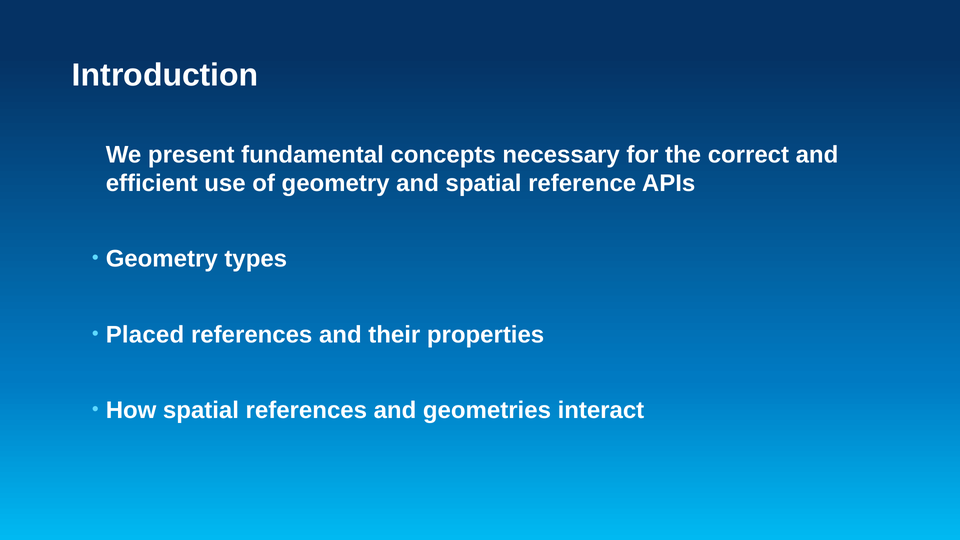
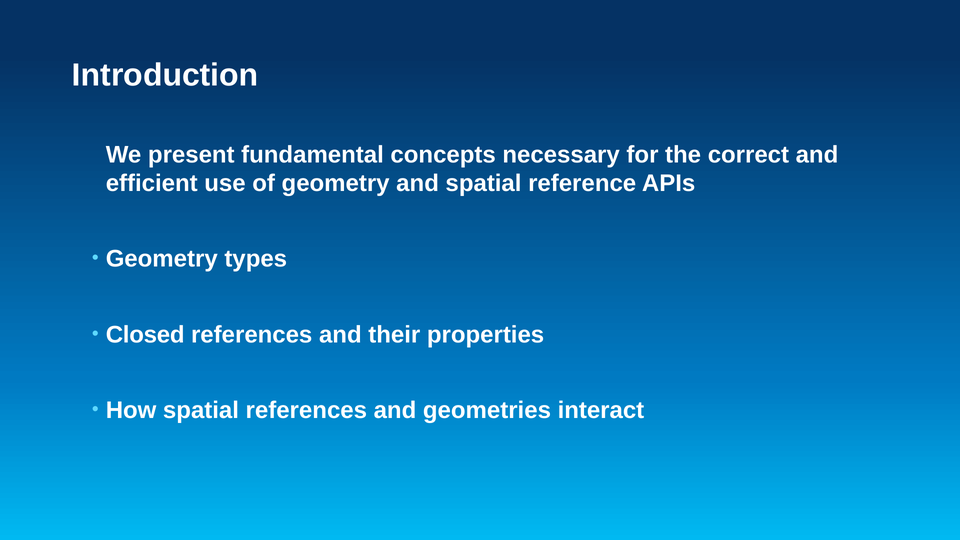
Placed: Placed -> Closed
